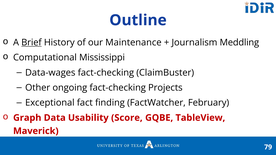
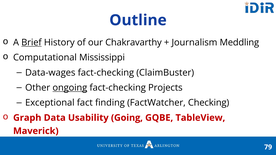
Maintenance: Maintenance -> Chakravarthy
ongoing underline: none -> present
February: February -> Checking
Score: Score -> Going
